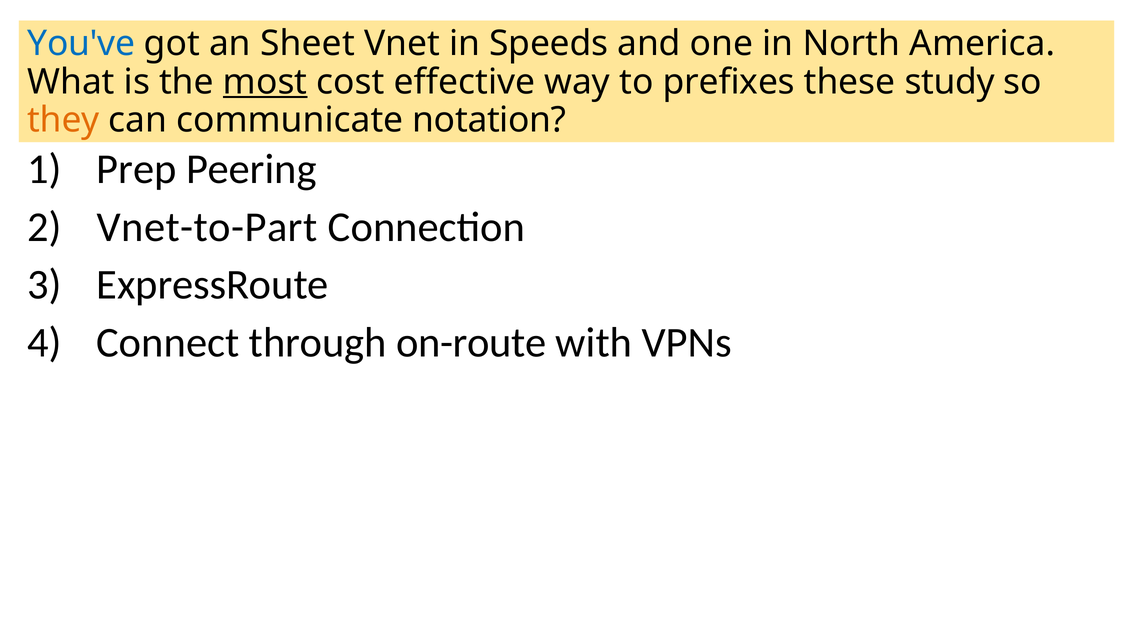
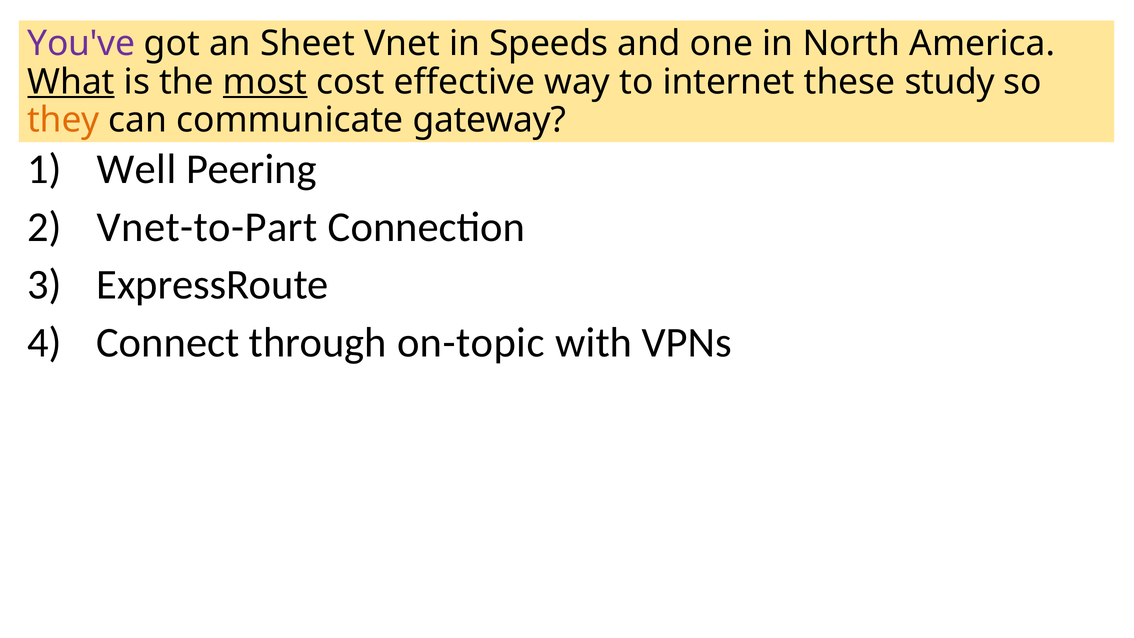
You've colour: blue -> purple
What underline: none -> present
prefixes: prefixes -> internet
notation: notation -> gateway
Prep: Prep -> Well
on-route: on-route -> on-topic
